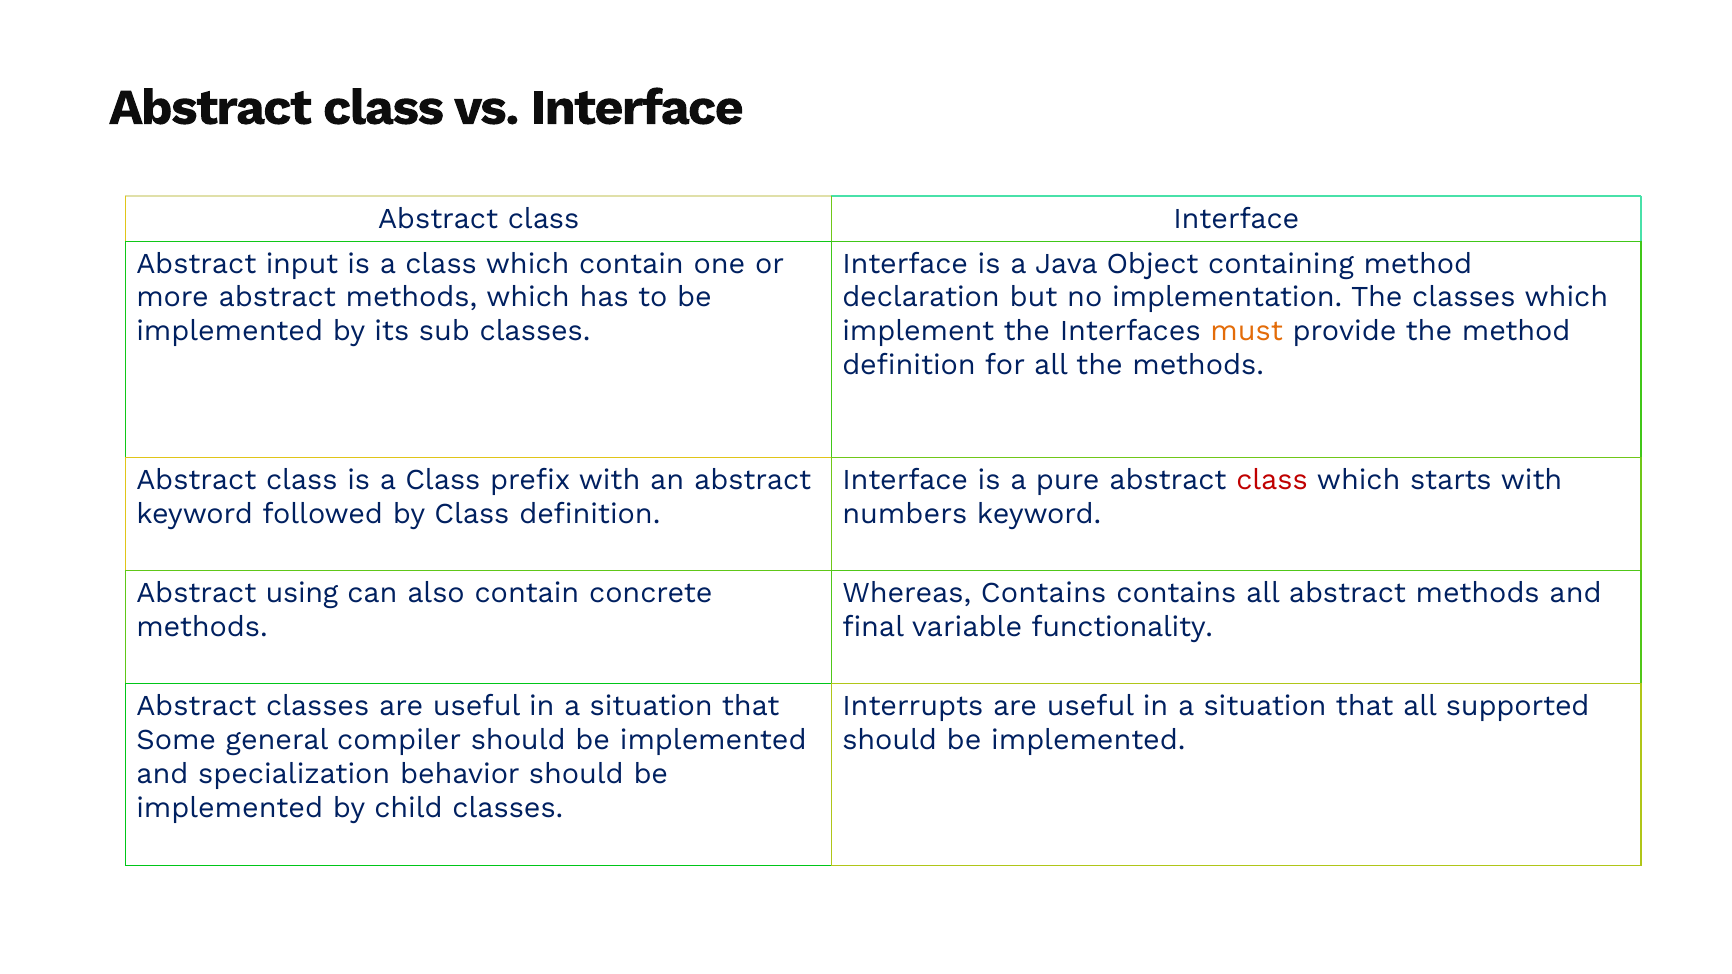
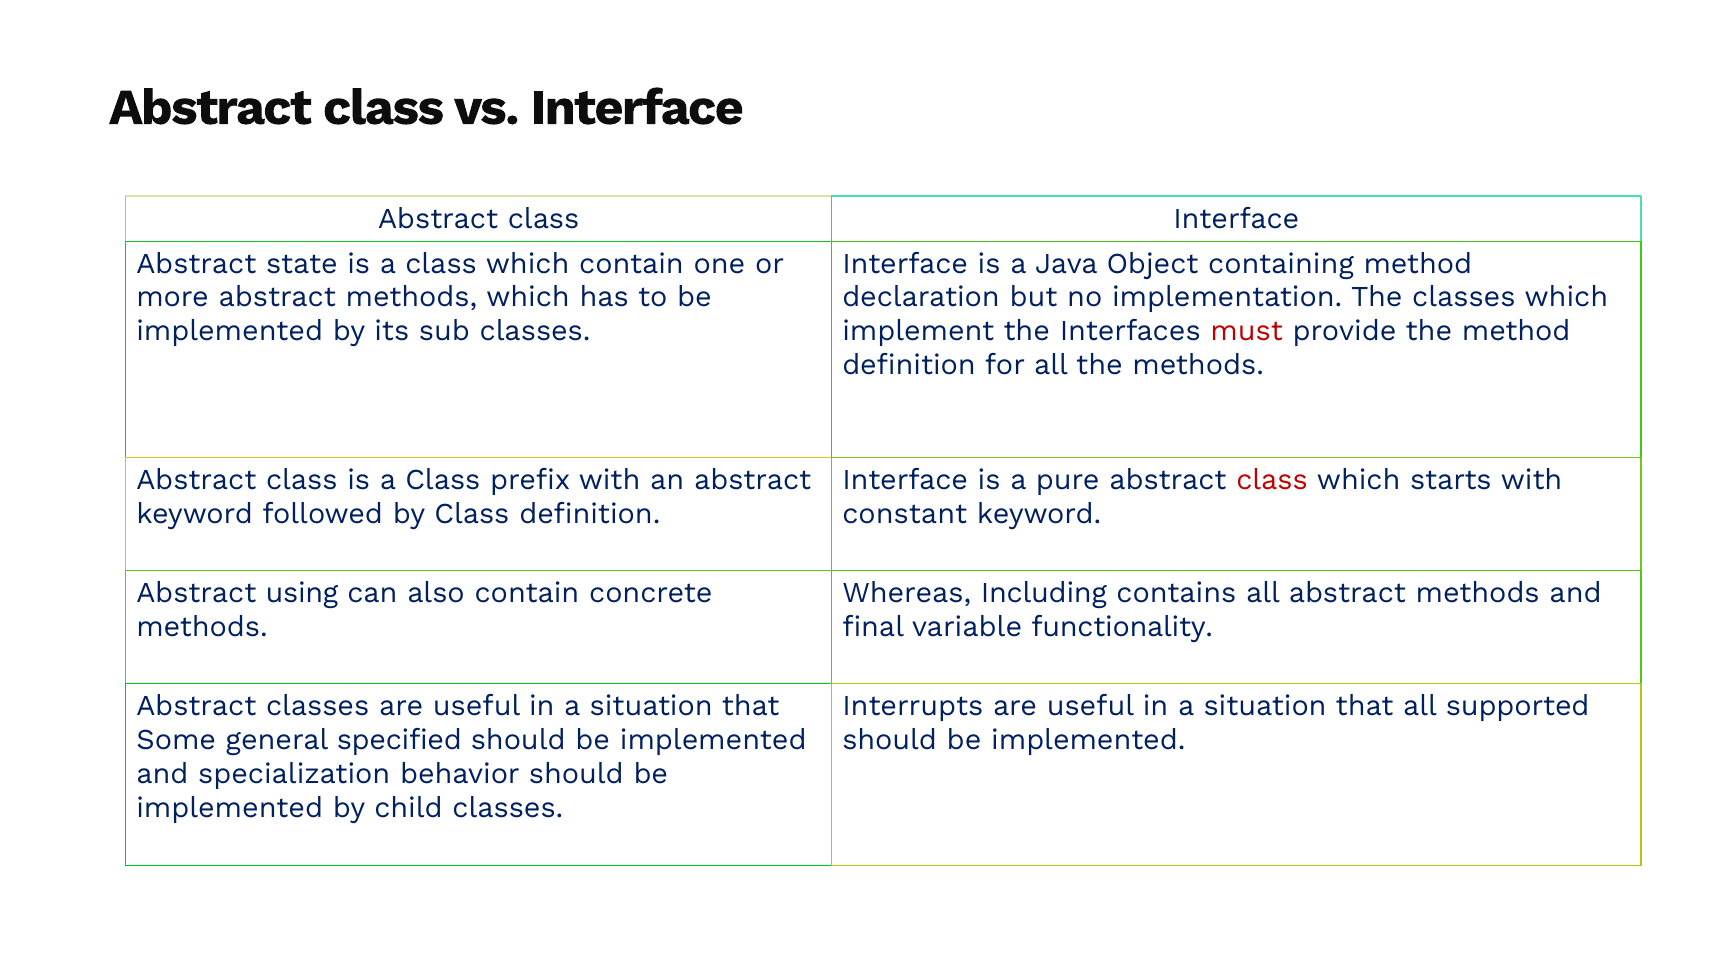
input: input -> state
must colour: orange -> red
numbers: numbers -> constant
Whereas Contains: Contains -> Including
compiler: compiler -> specified
